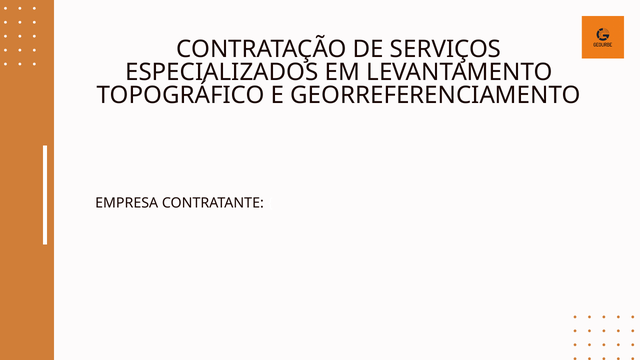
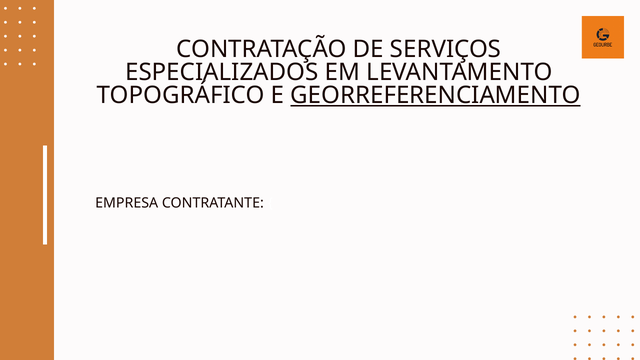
GEORREFERENCIAMENTO underline: none -> present
